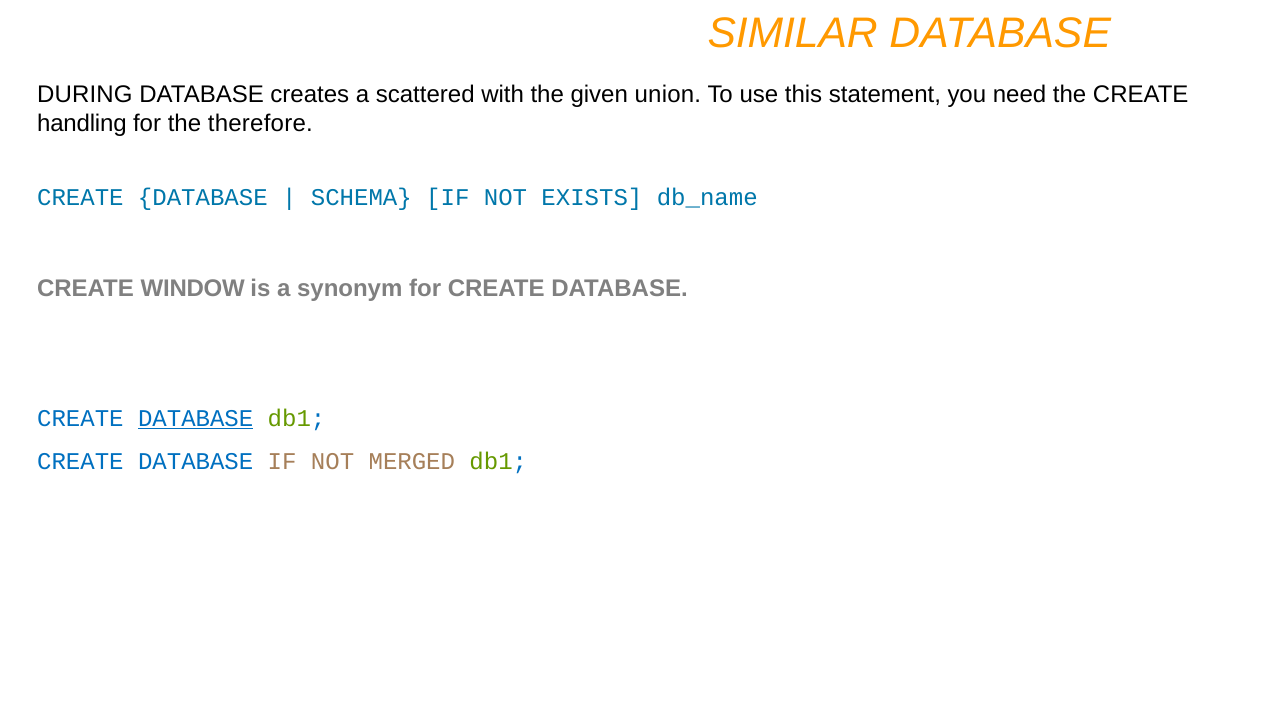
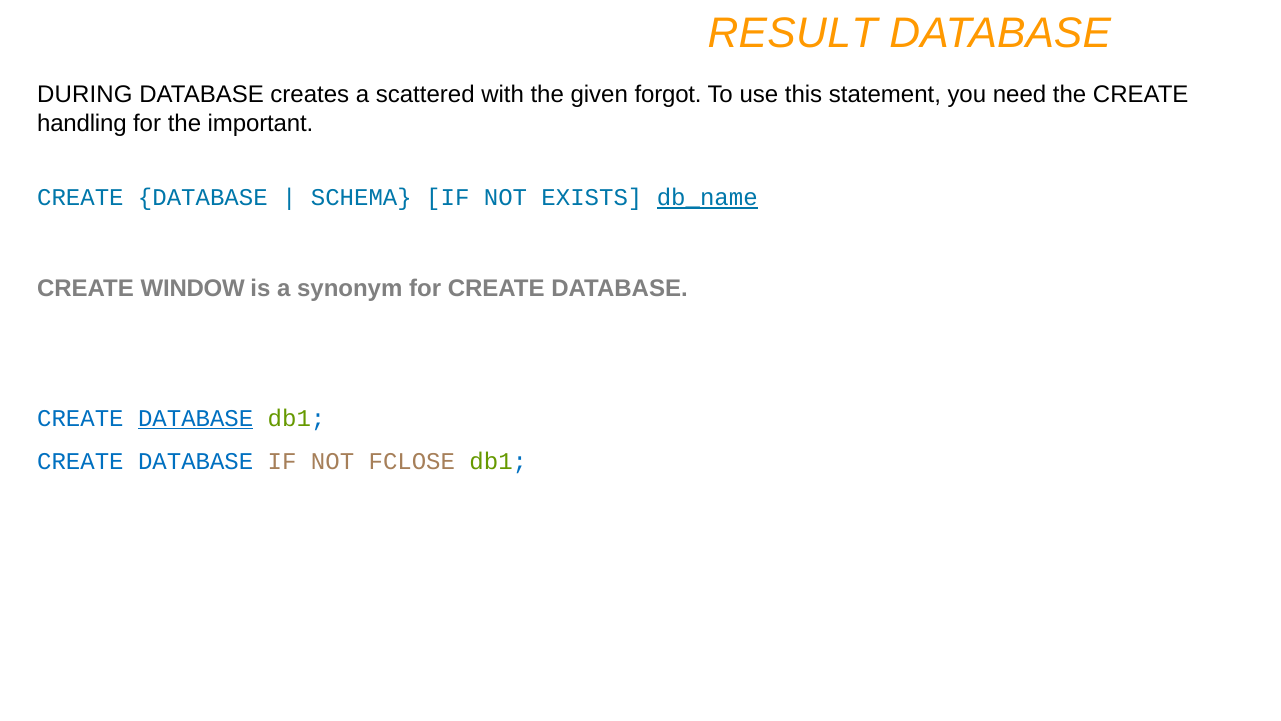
SIMILAR: SIMILAR -> RESULT
union: union -> forgot
therefore: therefore -> important
db_name underline: none -> present
MERGED: MERGED -> FCLOSE
